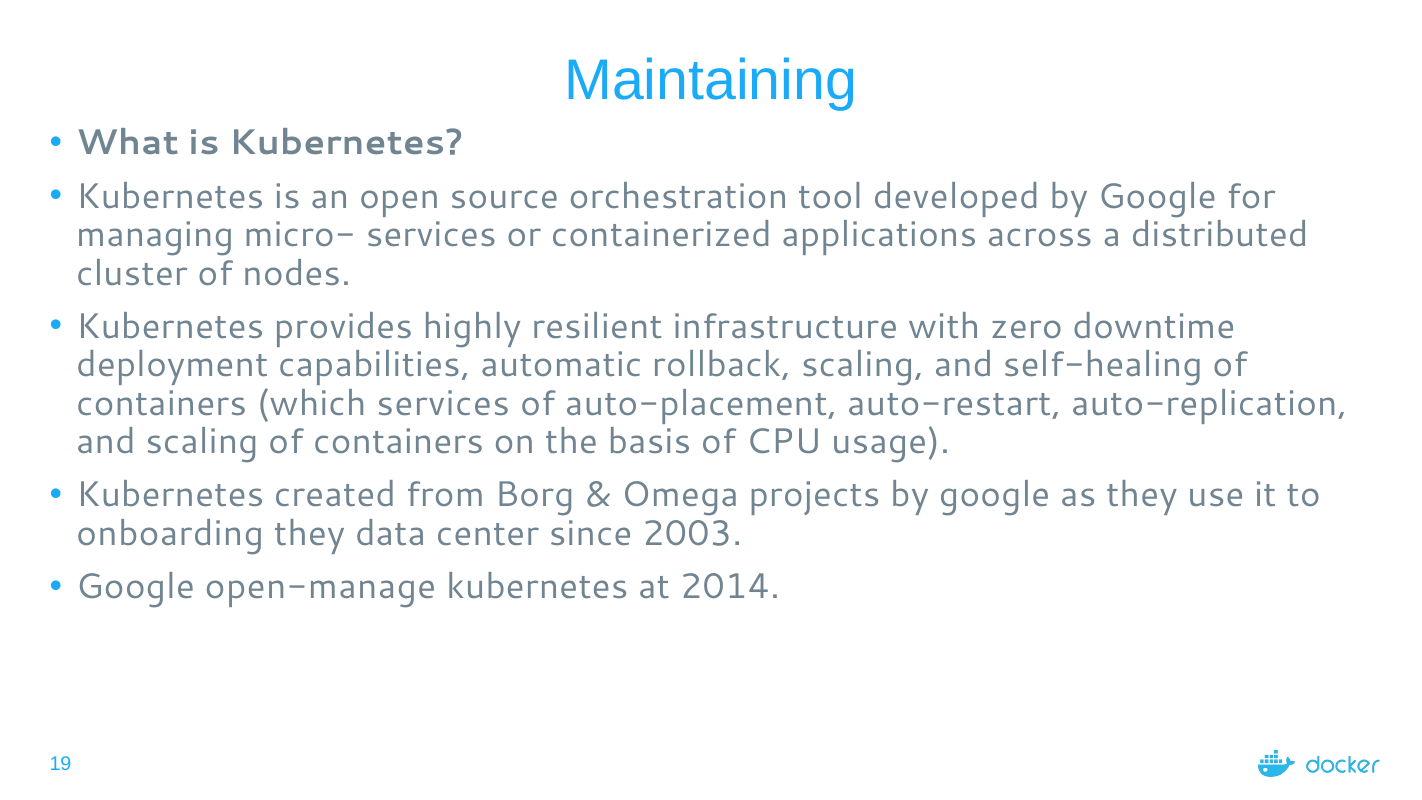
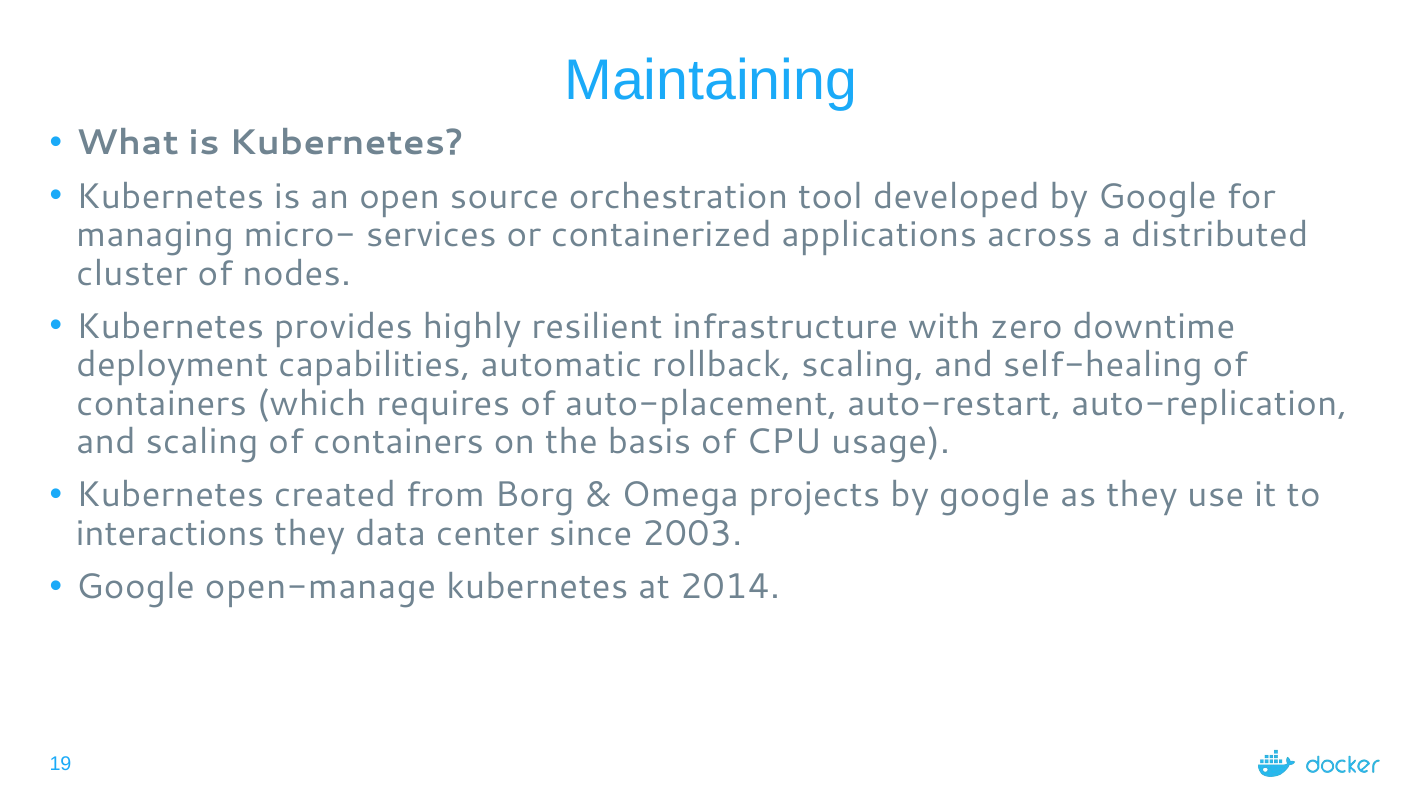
which services: services -> requires
onboarding: onboarding -> interactions
